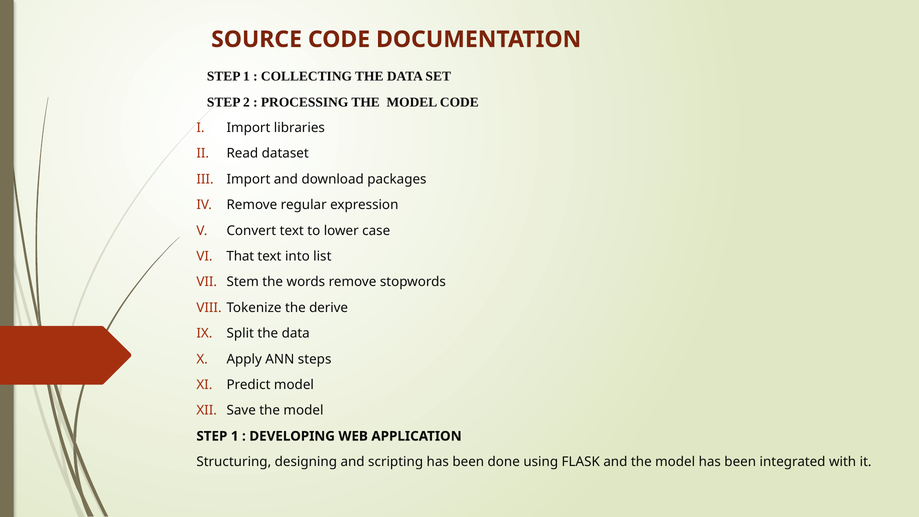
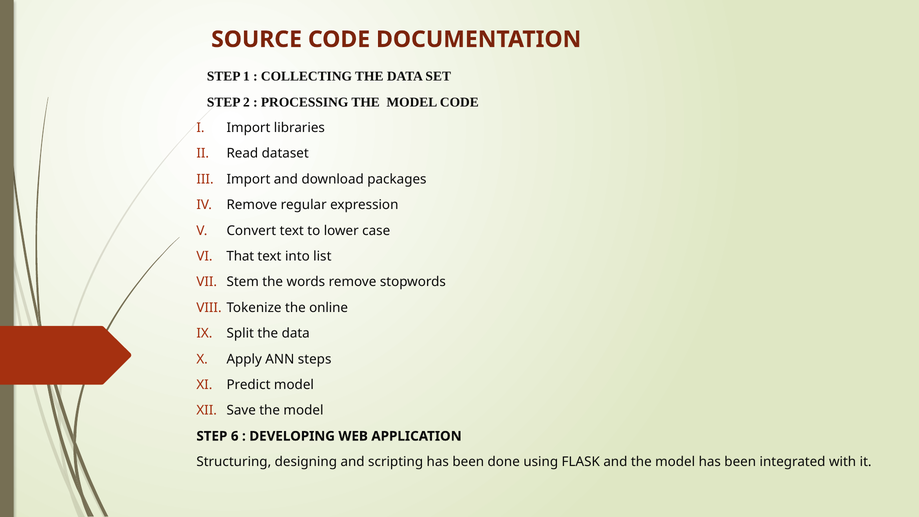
derive: derive -> online
1 at (235, 436): 1 -> 6
